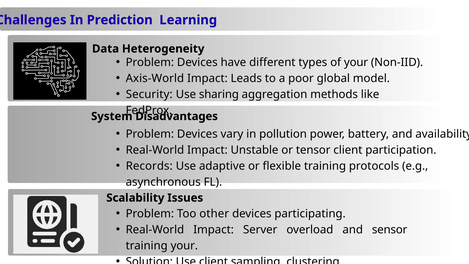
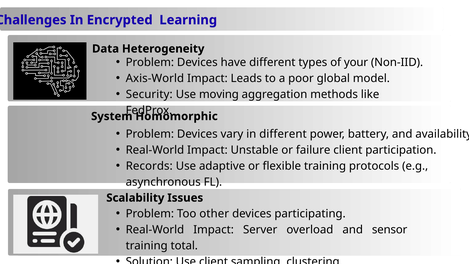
Prediction: Prediction -> Encrypted
sharing: sharing -> moving
Disadvantages: Disadvantages -> Homomorphic
in pollution: pollution -> different
tensor: tensor -> failure
training your: your -> total
